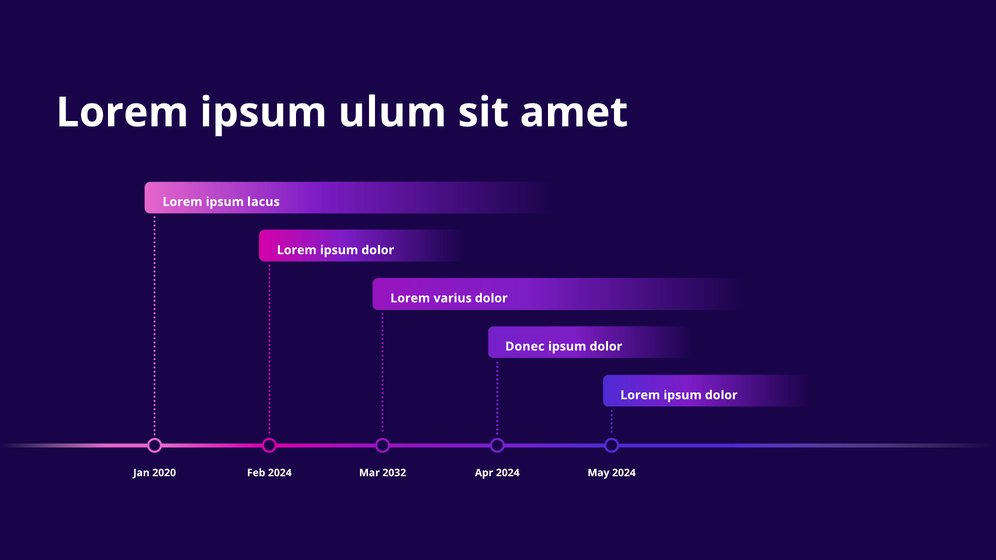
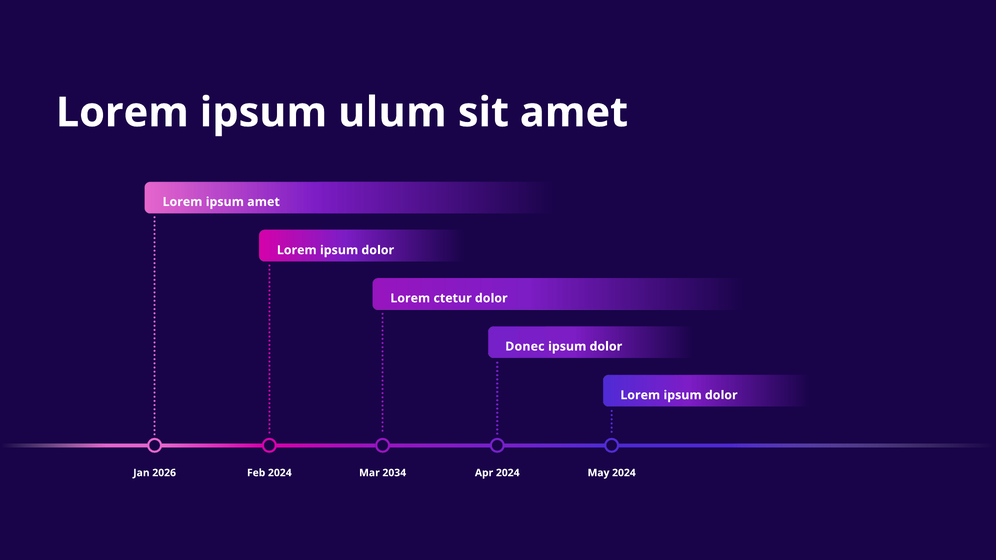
ipsum lacus: lacus -> amet
varius: varius -> ctetur
2020: 2020 -> 2026
2032: 2032 -> 2034
